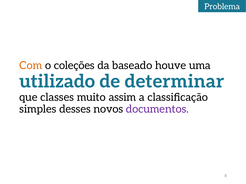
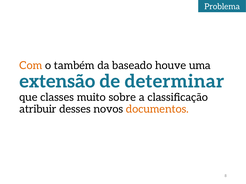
coleções: coleções -> também
utilizado: utilizado -> extensão
assim: assim -> sobre
simples: simples -> atribuir
documentos colour: purple -> orange
